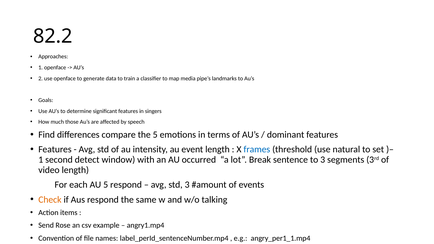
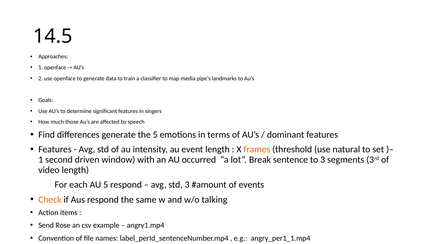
82.2: 82.2 -> 14.5
differences compare: compare -> generate
frames colour: blue -> orange
detect: detect -> driven
